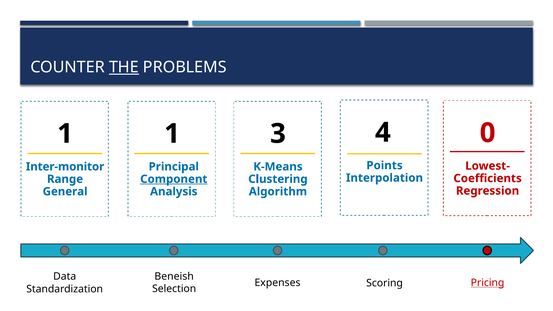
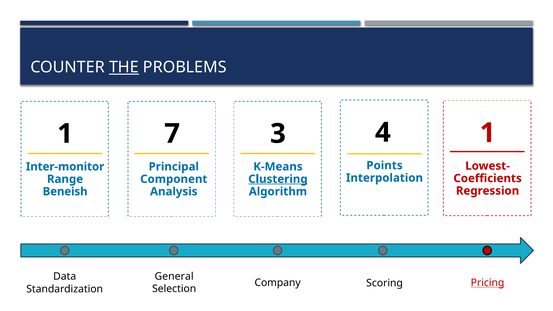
1 1: 1 -> 7
4 0: 0 -> 1
Component underline: present -> none
Clustering underline: none -> present
General: General -> Beneish
Beneish: Beneish -> General
Expenses: Expenses -> Company
